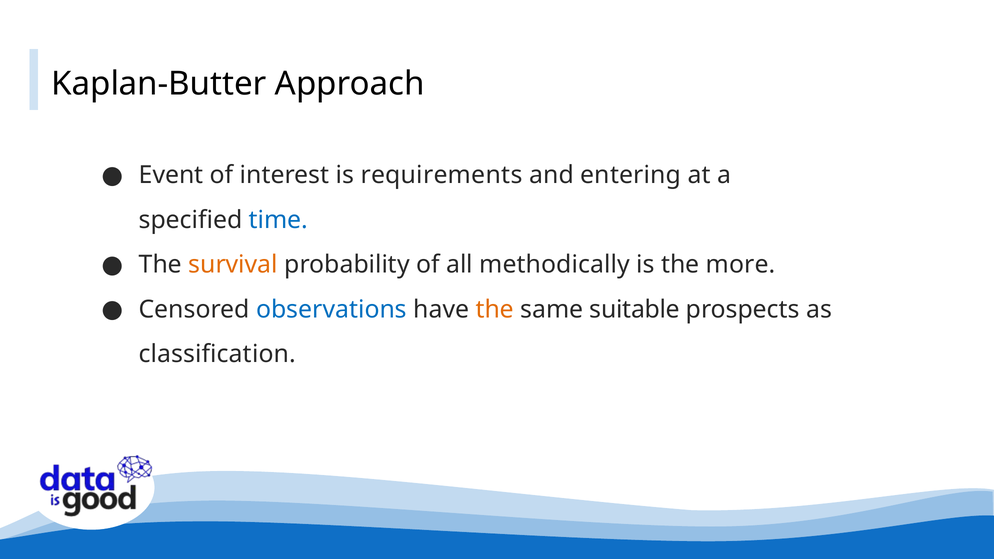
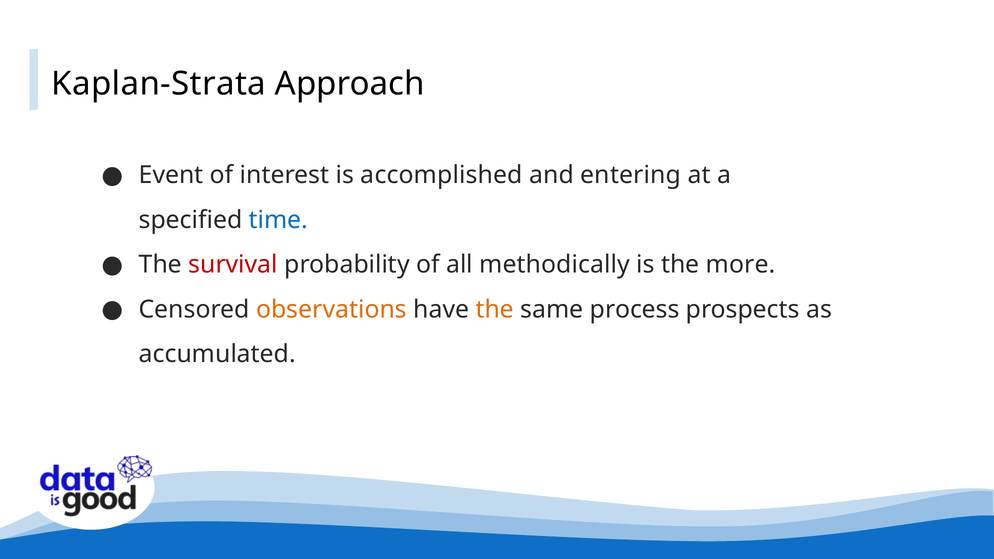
Kaplan-Butter: Kaplan-Butter -> Kaplan-Strata
requirements: requirements -> accomplished
survival colour: orange -> red
observations colour: blue -> orange
suitable: suitable -> process
classification: classification -> accumulated
